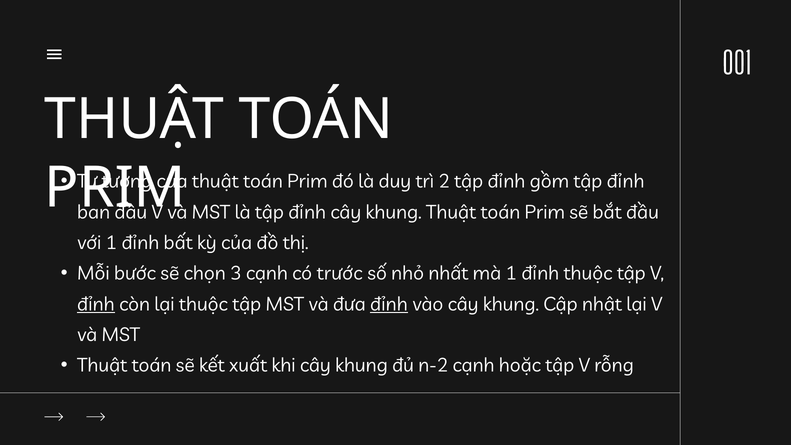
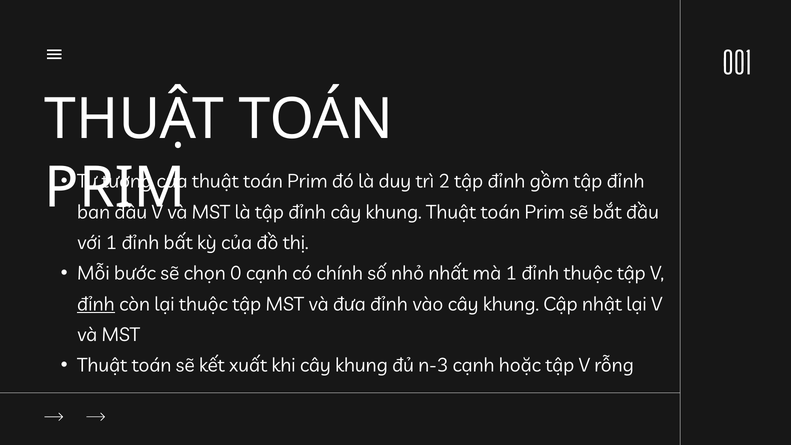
3: 3 -> 0
trước: trước -> chính
đỉnh at (389, 304) underline: present -> none
n-2: n-2 -> n-3
